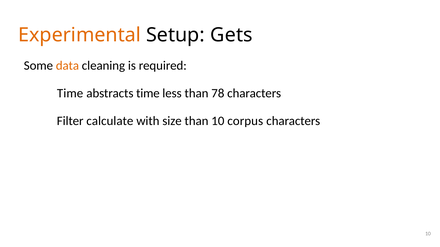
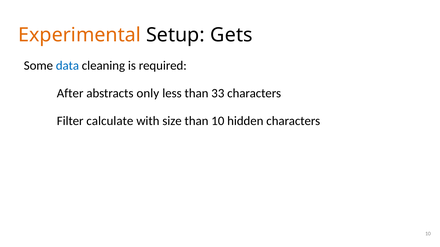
data colour: orange -> blue
Time at (70, 93): Time -> After
abstracts time: time -> only
78: 78 -> 33
corpus: corpus -> hidden
